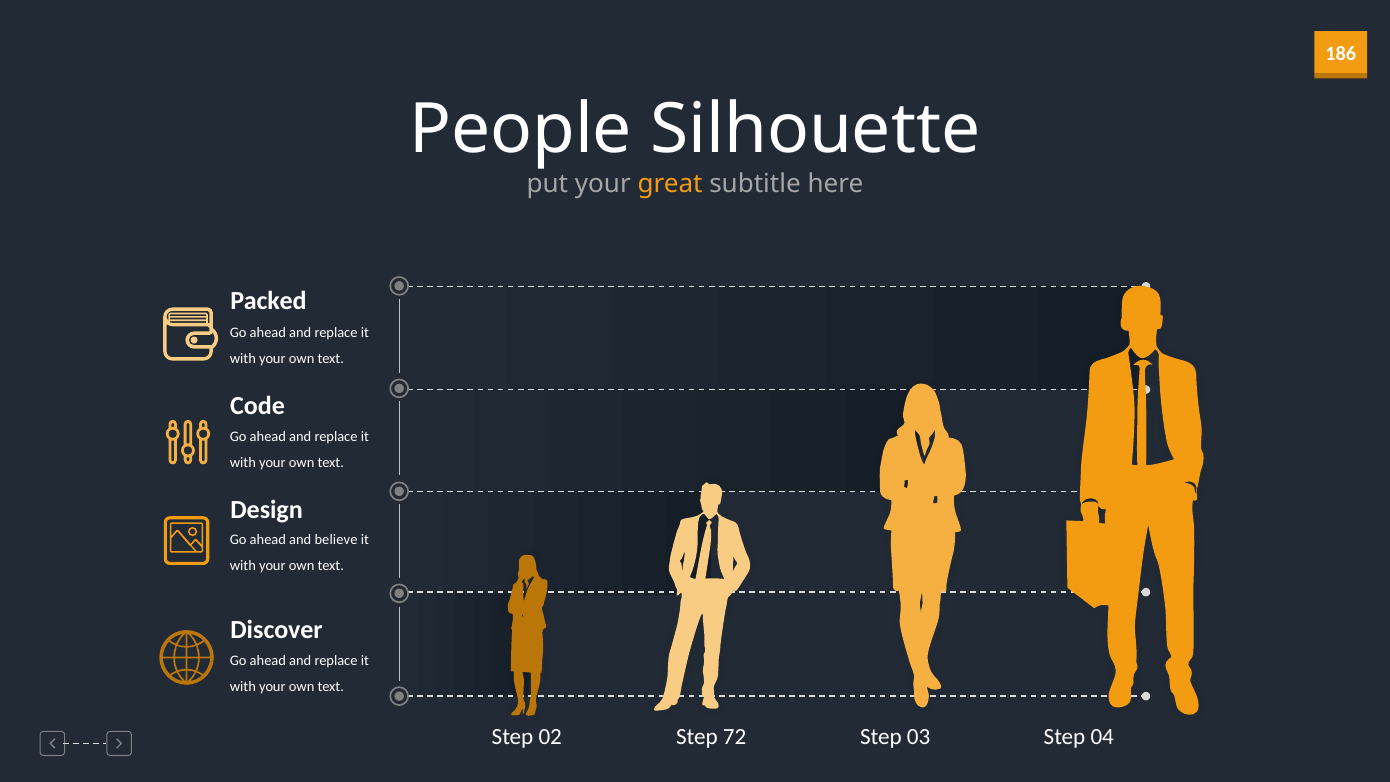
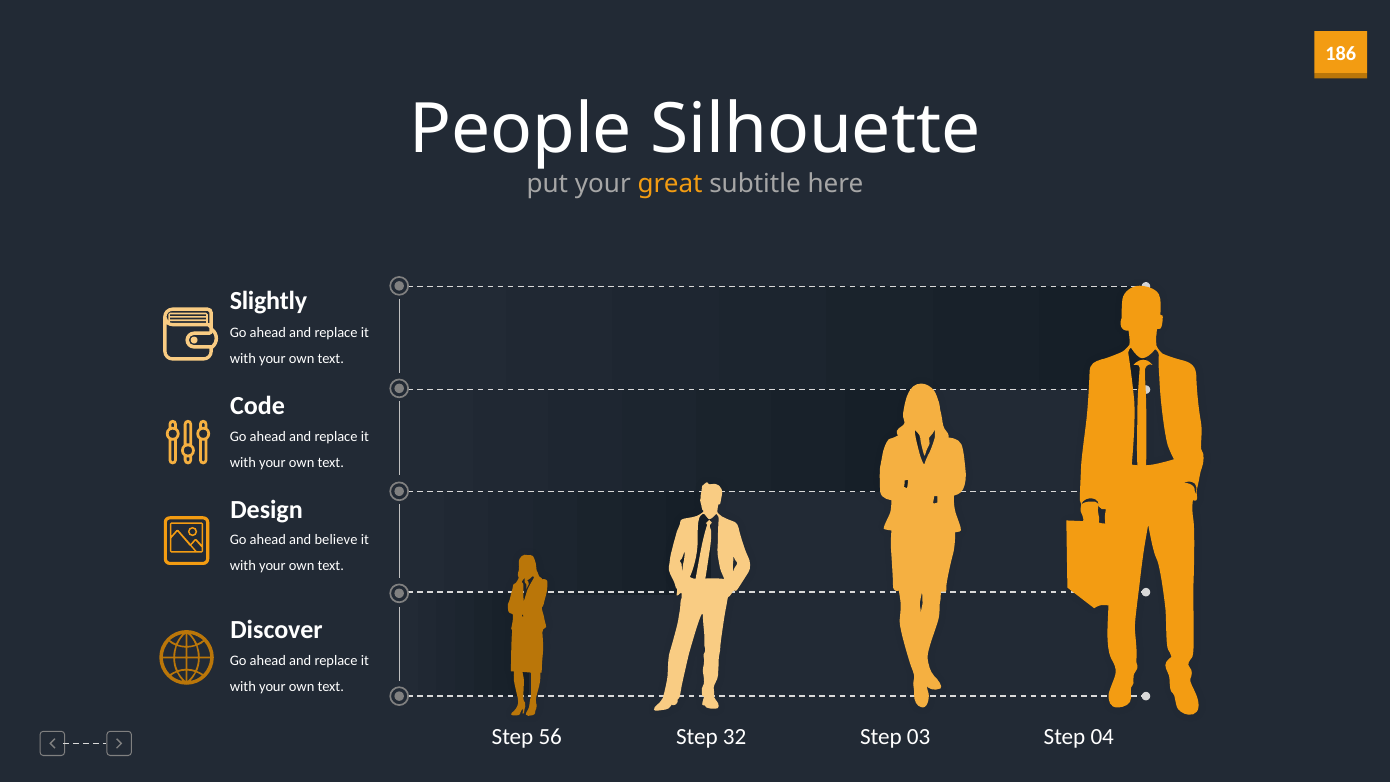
Packed: Packed -> Slightly
02: 02 -> 56
72: 72 -> 32
